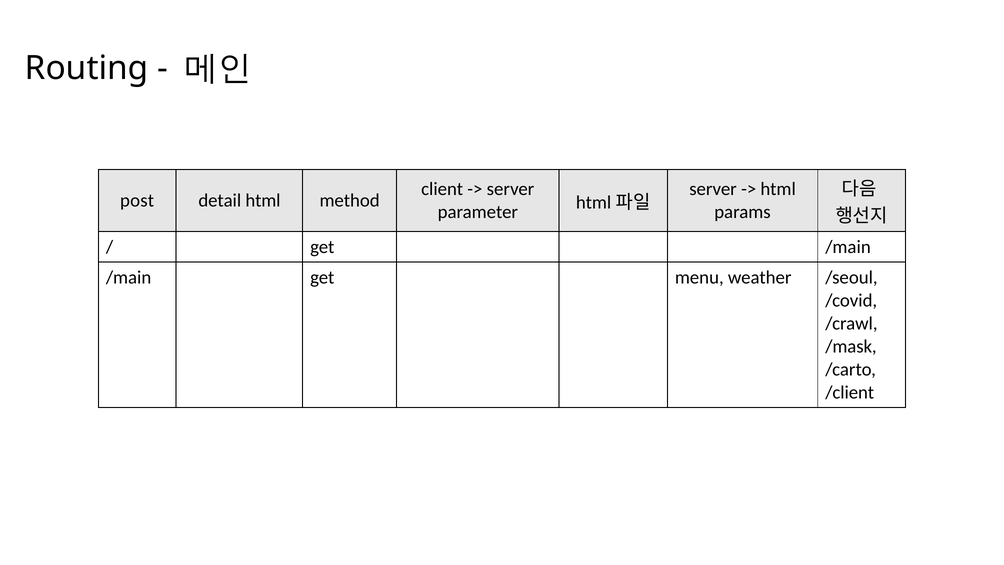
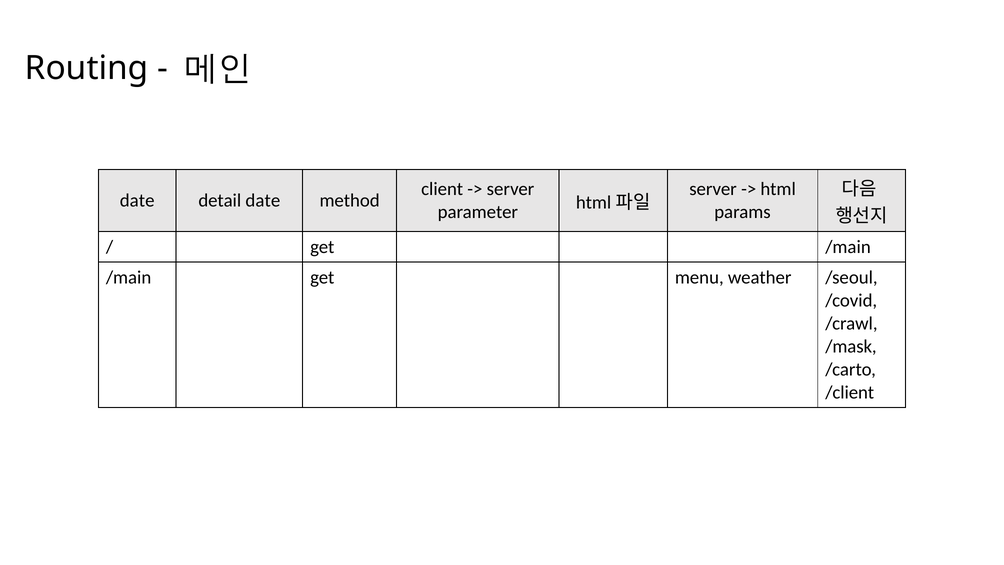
post at (137, 201): post -> date
detail html: html -> date
